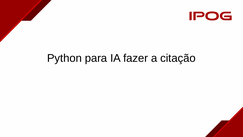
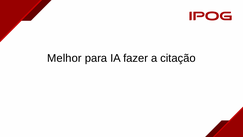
Python: Python -> Melhor
